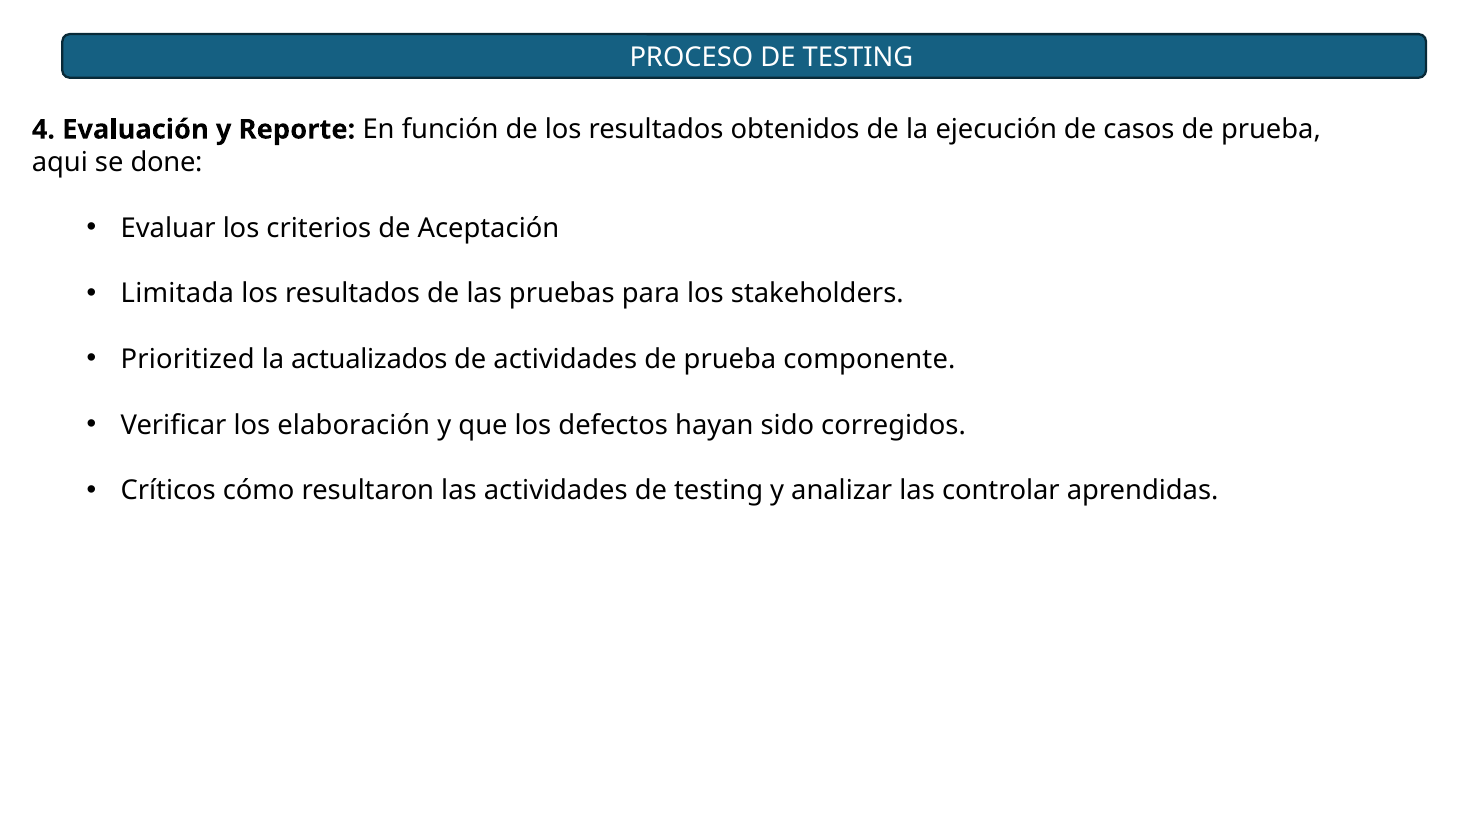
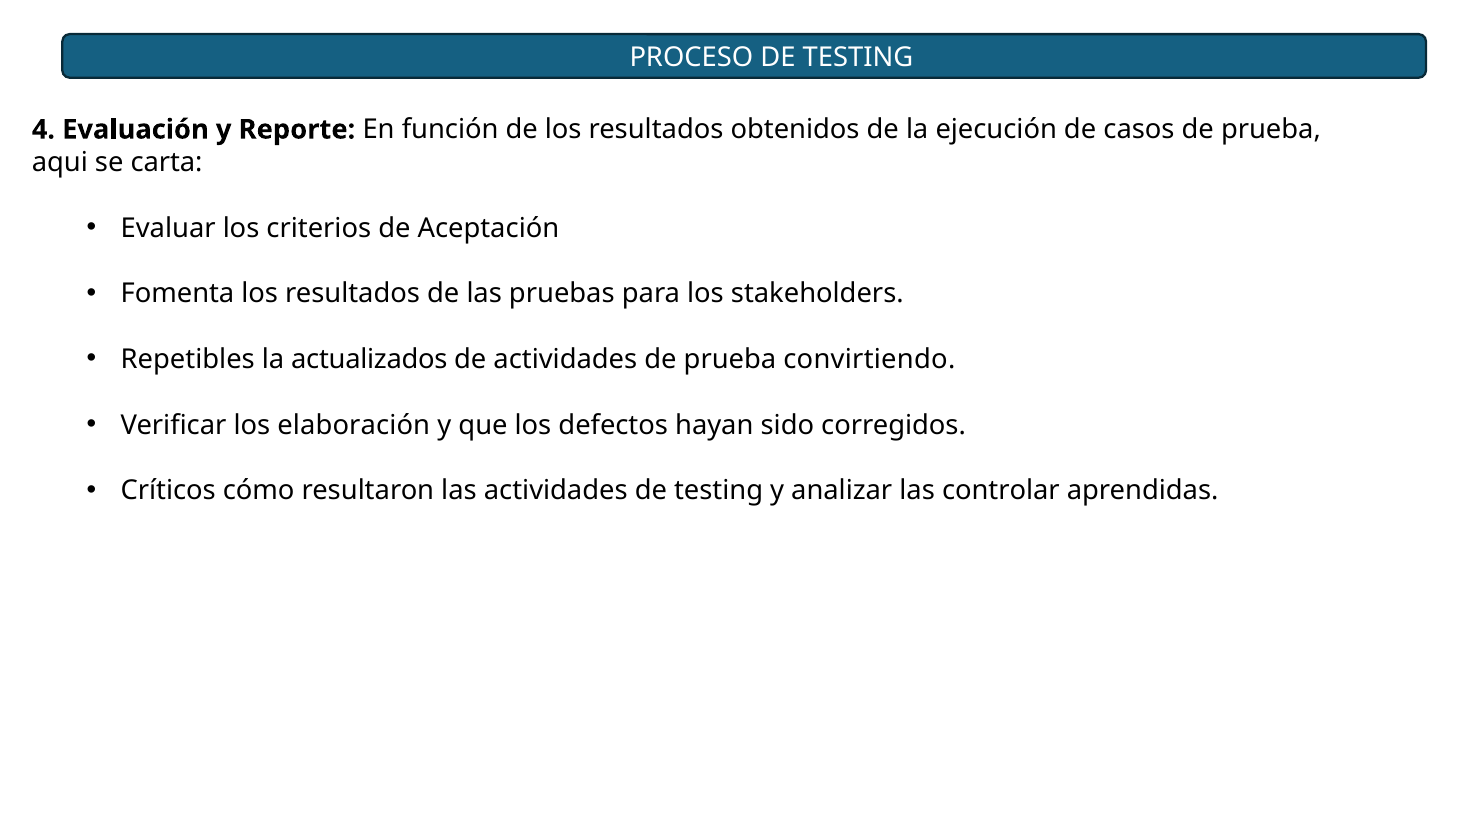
done: done -> carta
Limitada: Limitada -> Fomenta
Prioritized: Prioritized -> Repetibles
componente: componente -> convirtiendo
